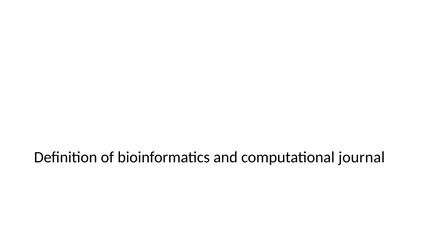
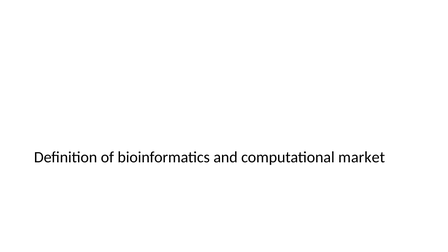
journal: journal -> market
